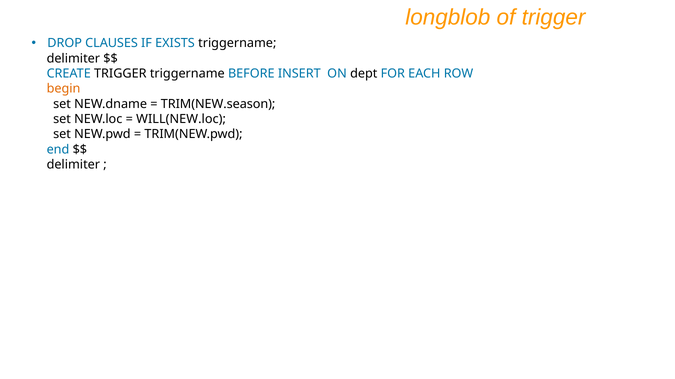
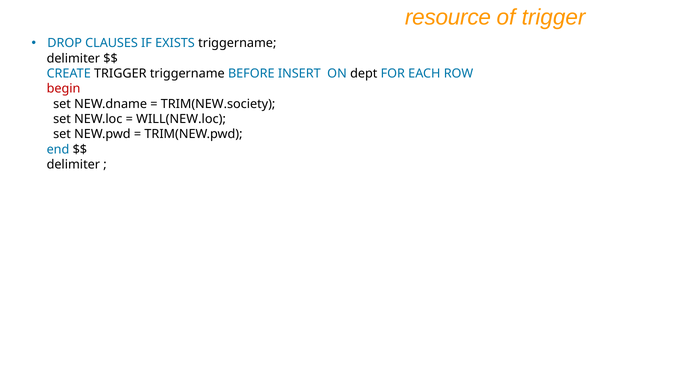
longblob: longblob -> resource
begin colour: orange -> red
TRIM(NEW.season: TRIM(NEW.season -> TRIM(NEW.society
